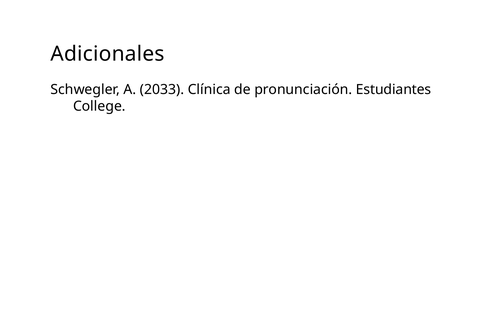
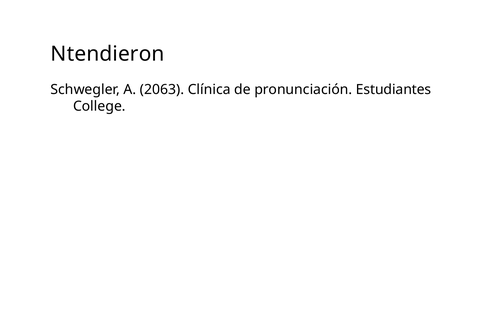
Adicionales: Adicionales -> Ntendieron
2033: 2033 -> 2063
